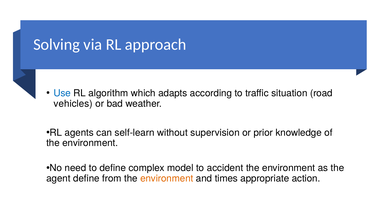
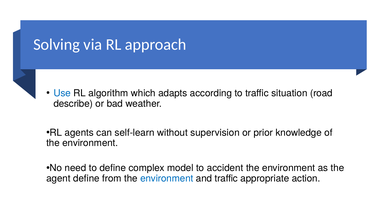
vehicles: vehicles -> describe
environment at (167, 178) colour: orange -> blue
and times: times -> traffic
